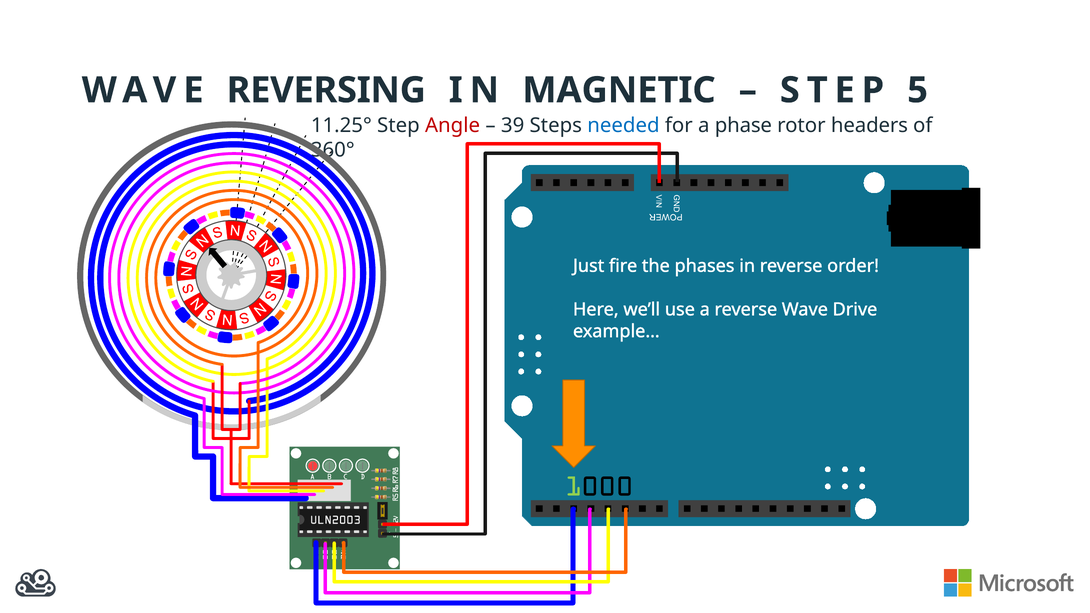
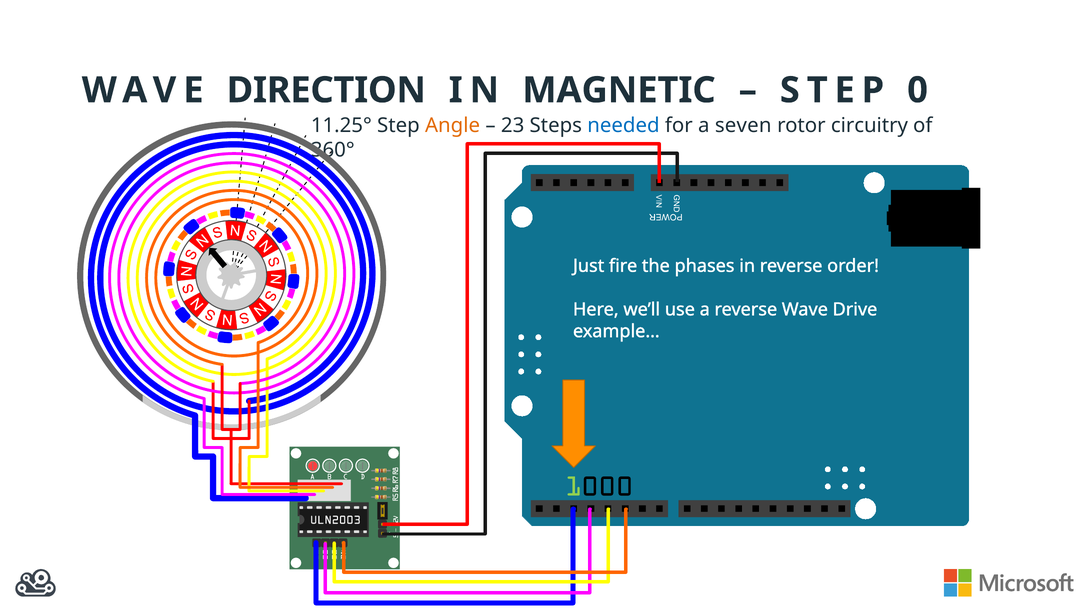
REVERSING: REVERSING -> DIRECTION
5: 5 -> 0
Angle colour: red -> orange
39: 39 -> 23
phase: phase -> seven
headers: headers -> circuitry
